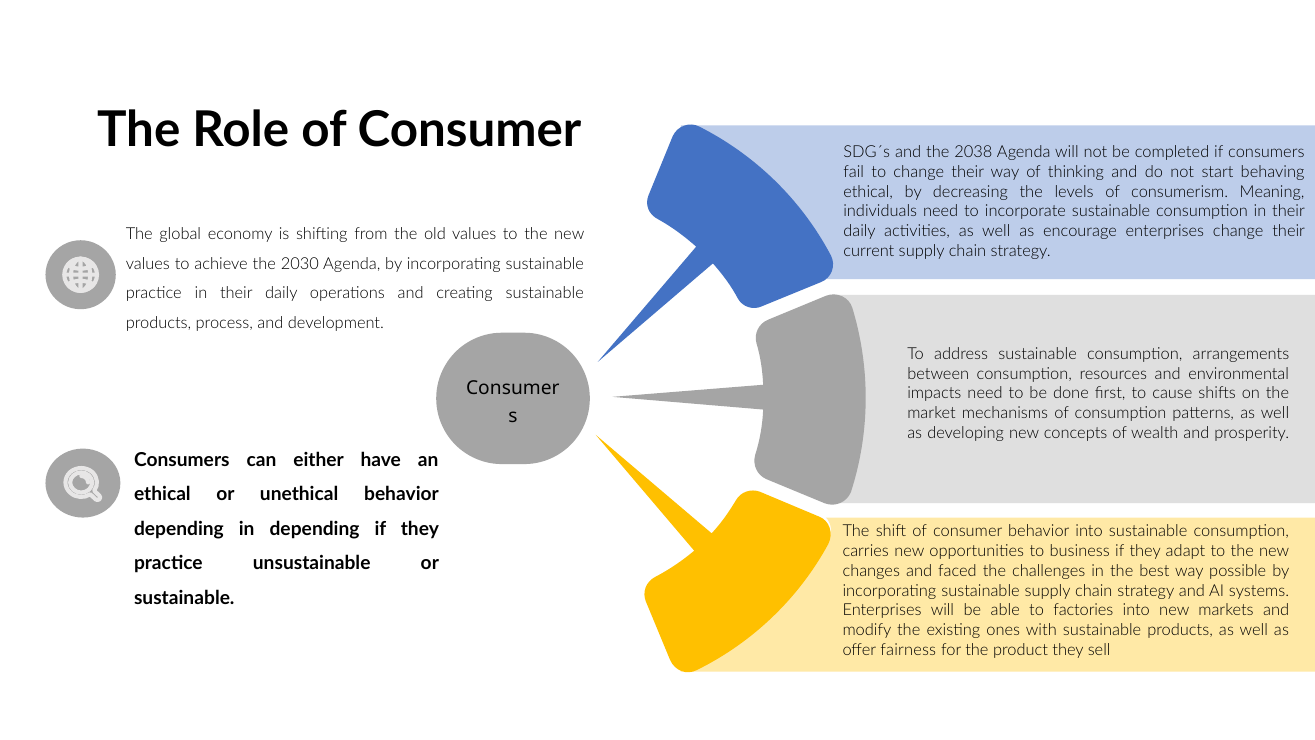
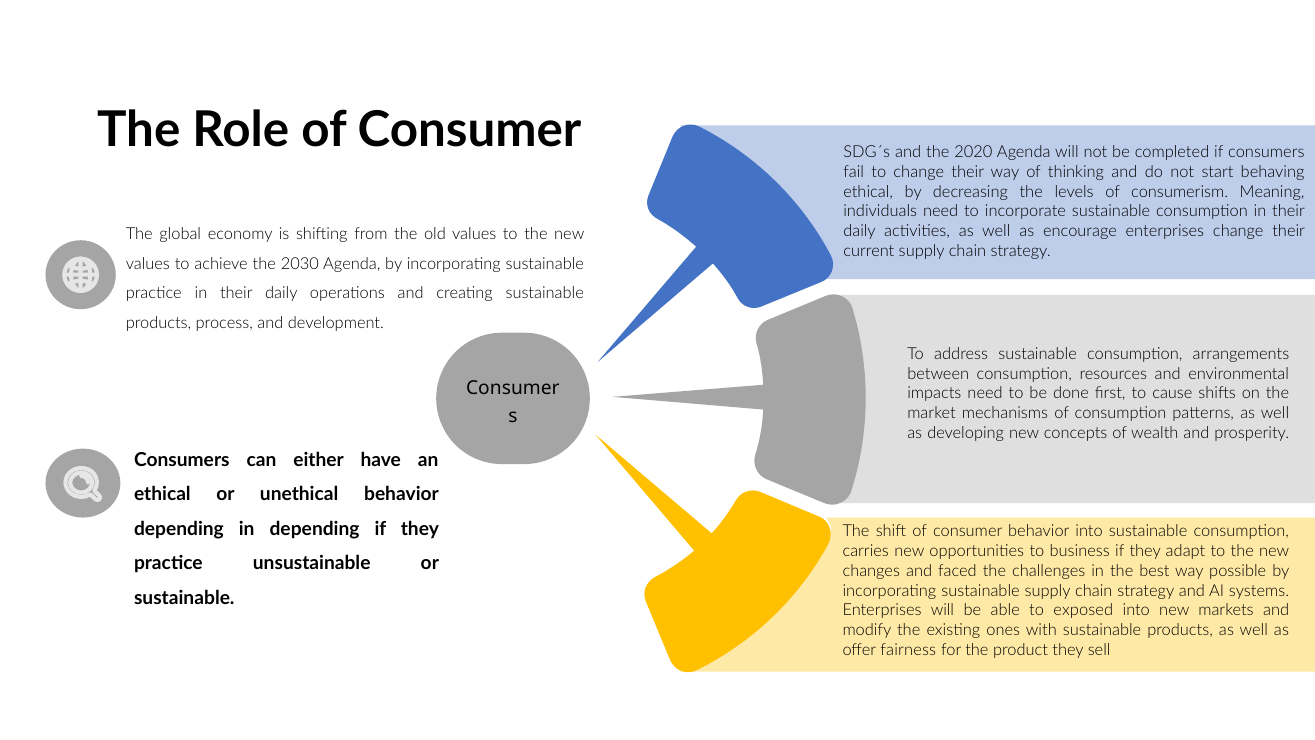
2038: 2038 -> 2020
factories: factories -> exposed
